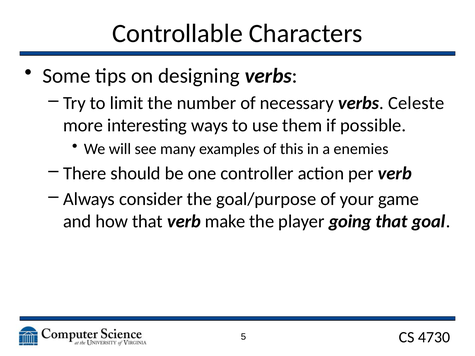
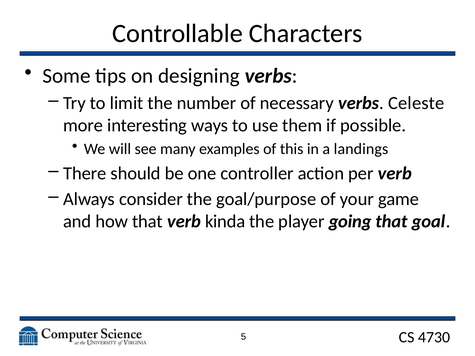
enemies: enemies -> landings
make: make -> kinda
